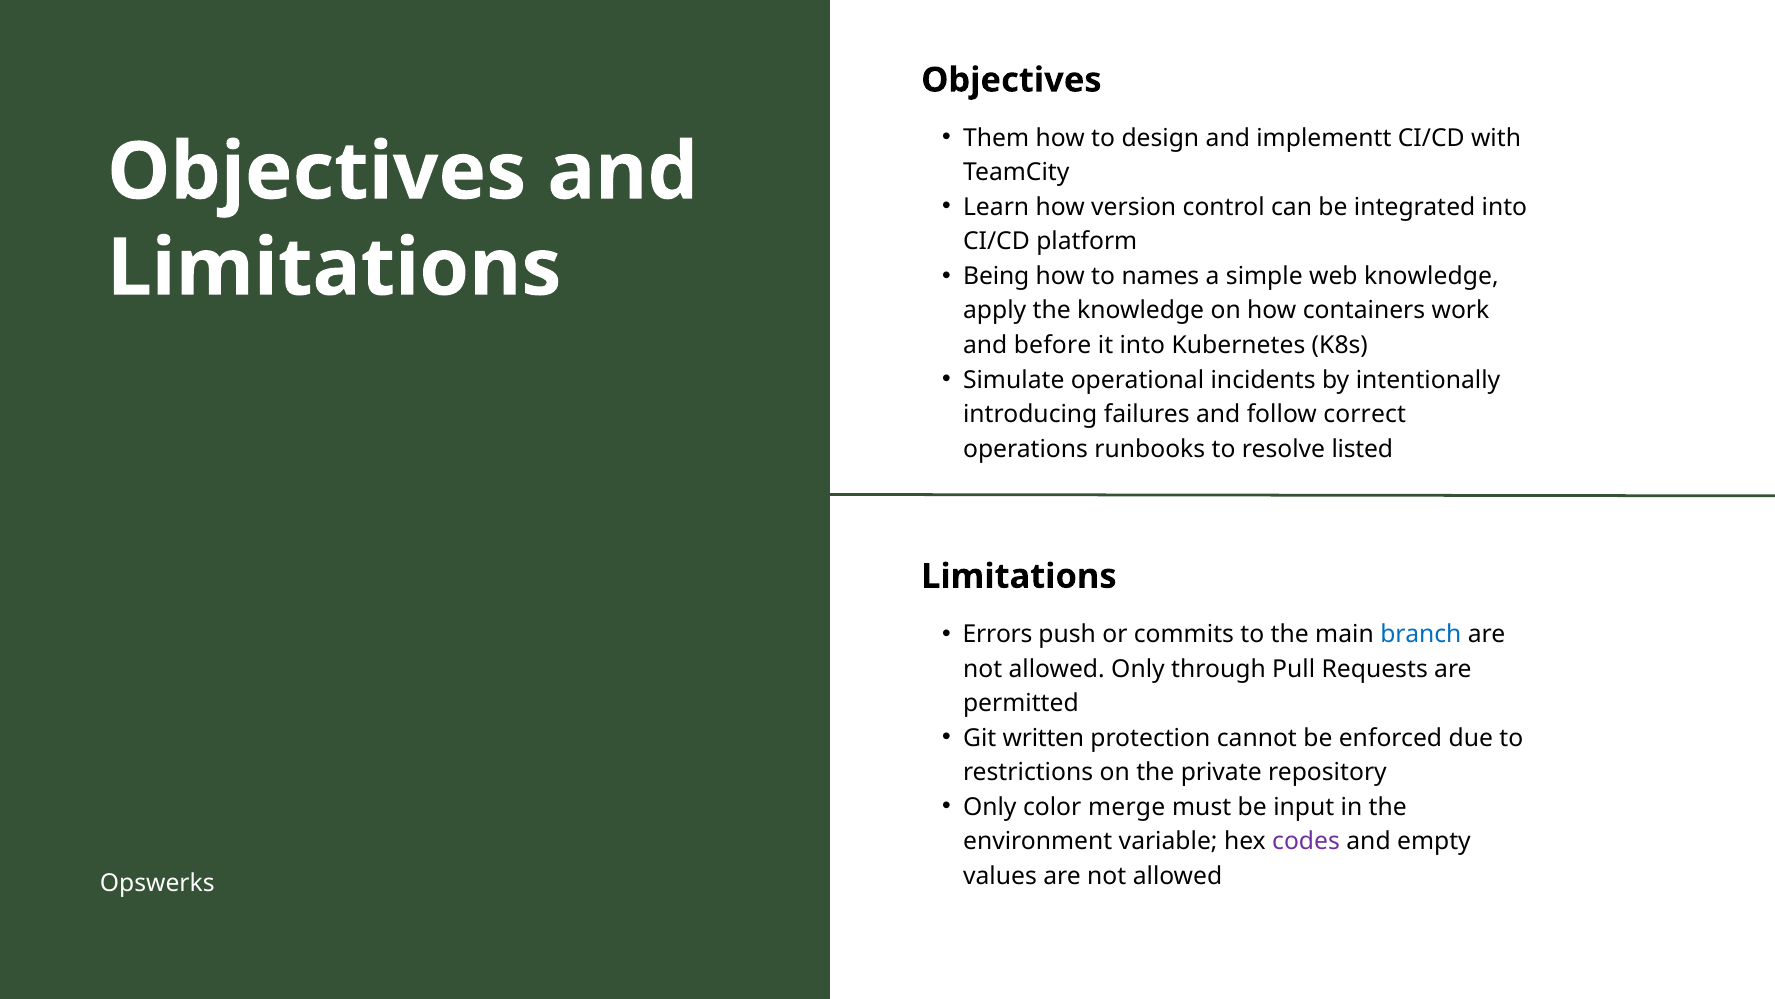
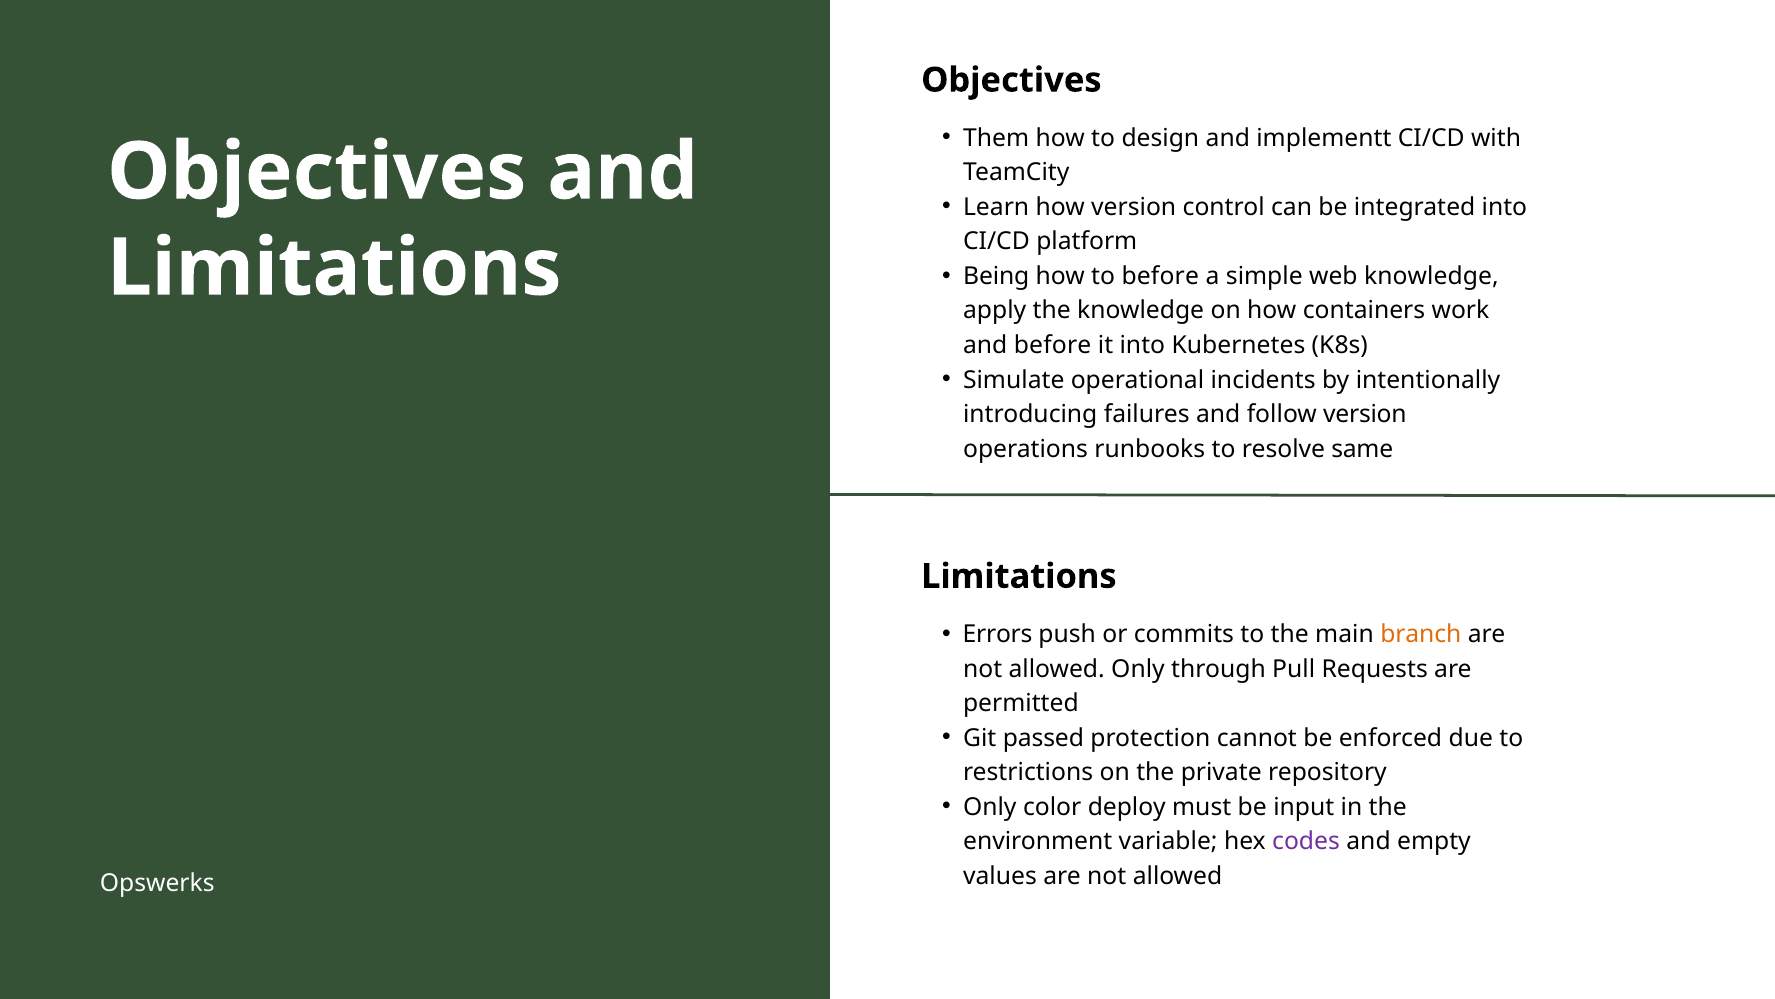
to names: names -> before
follow correct: correct -> version
listed: listed -> same
branch colour: blue -> orange
written: written -> passed
merge: merge -> deploy
